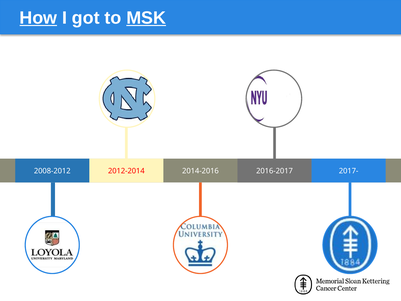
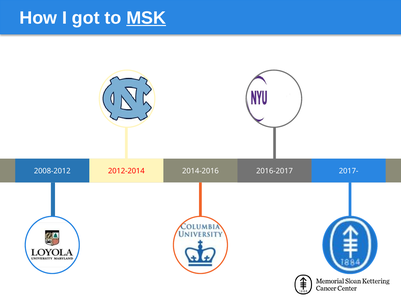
How underline: present -> none
